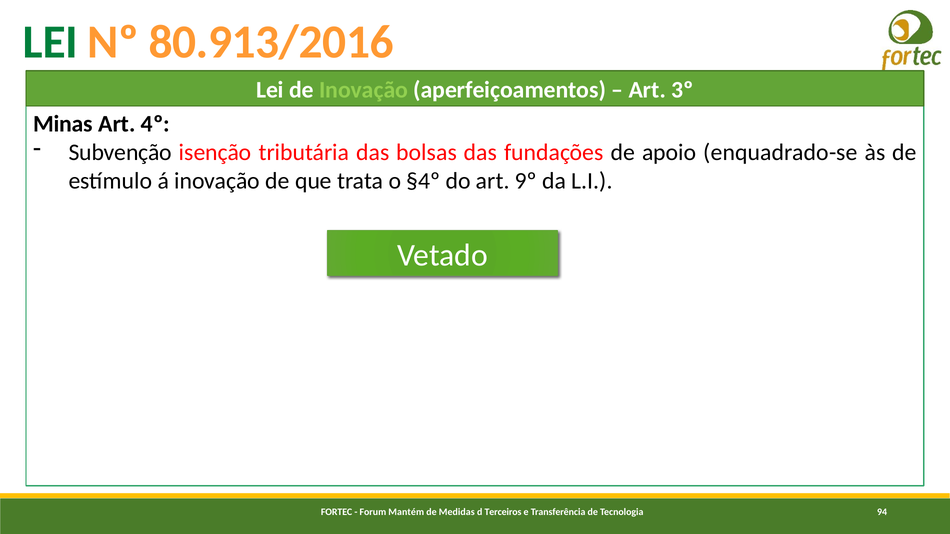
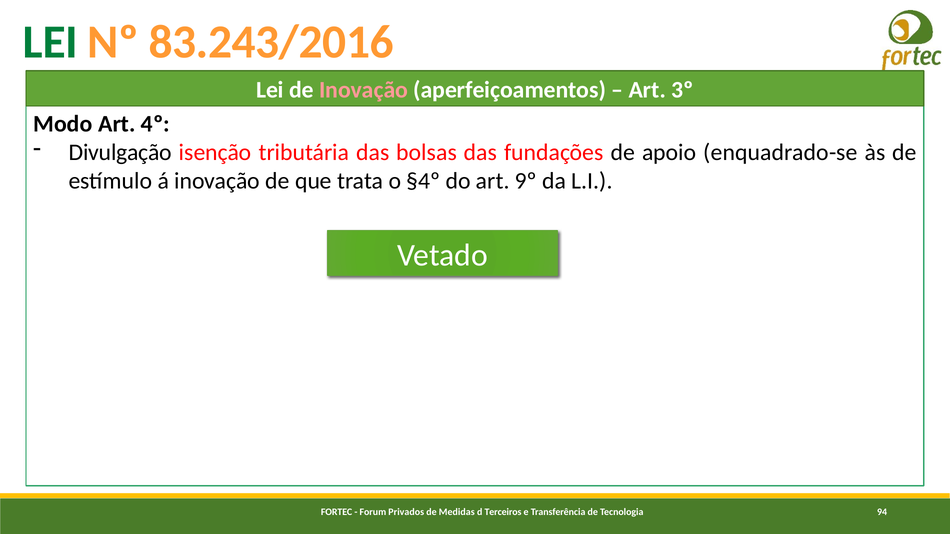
80.913/2016: 80.913/2016 -> 83.243/2016
Inovação at (364, 90) colour: light green -> pink
Minas: Minas -> Modo
Subvenção: Subvenção -> Divulgação
Mantém: Mantém -> Privados
